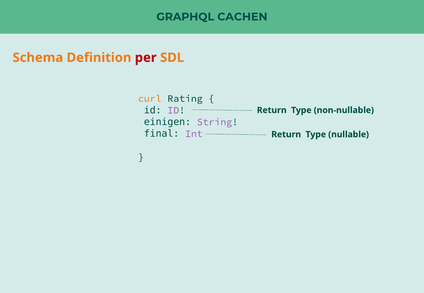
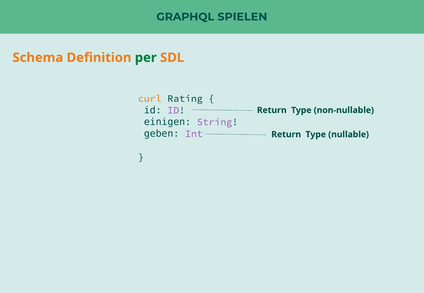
CACHEN: CACHEN -> SPIELEN
per colour: red -> green
final: final -> geben
